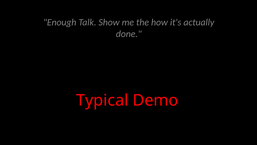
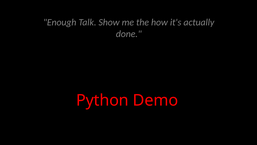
Typical: Typical -> Python
